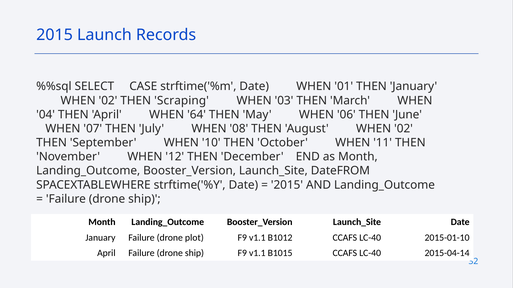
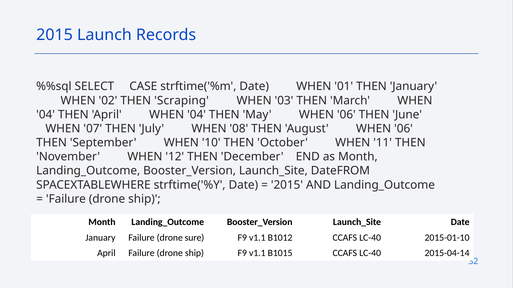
April WHEN 64: 64 -> 04
August WHEN 02: 02 -> 06
plot: plot -> sure
